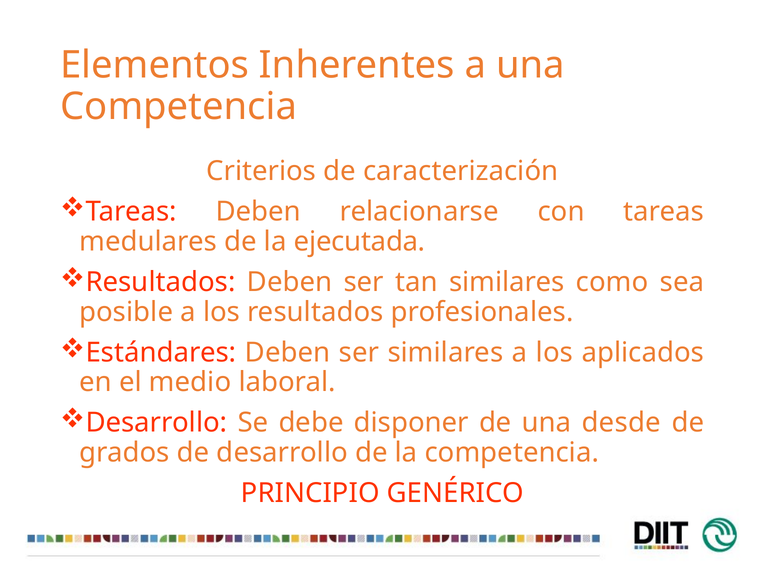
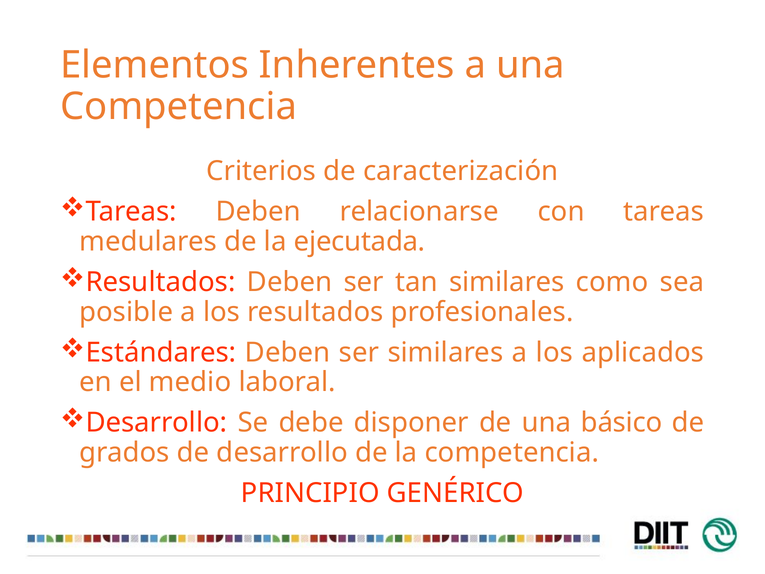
desde: desde -> básico
